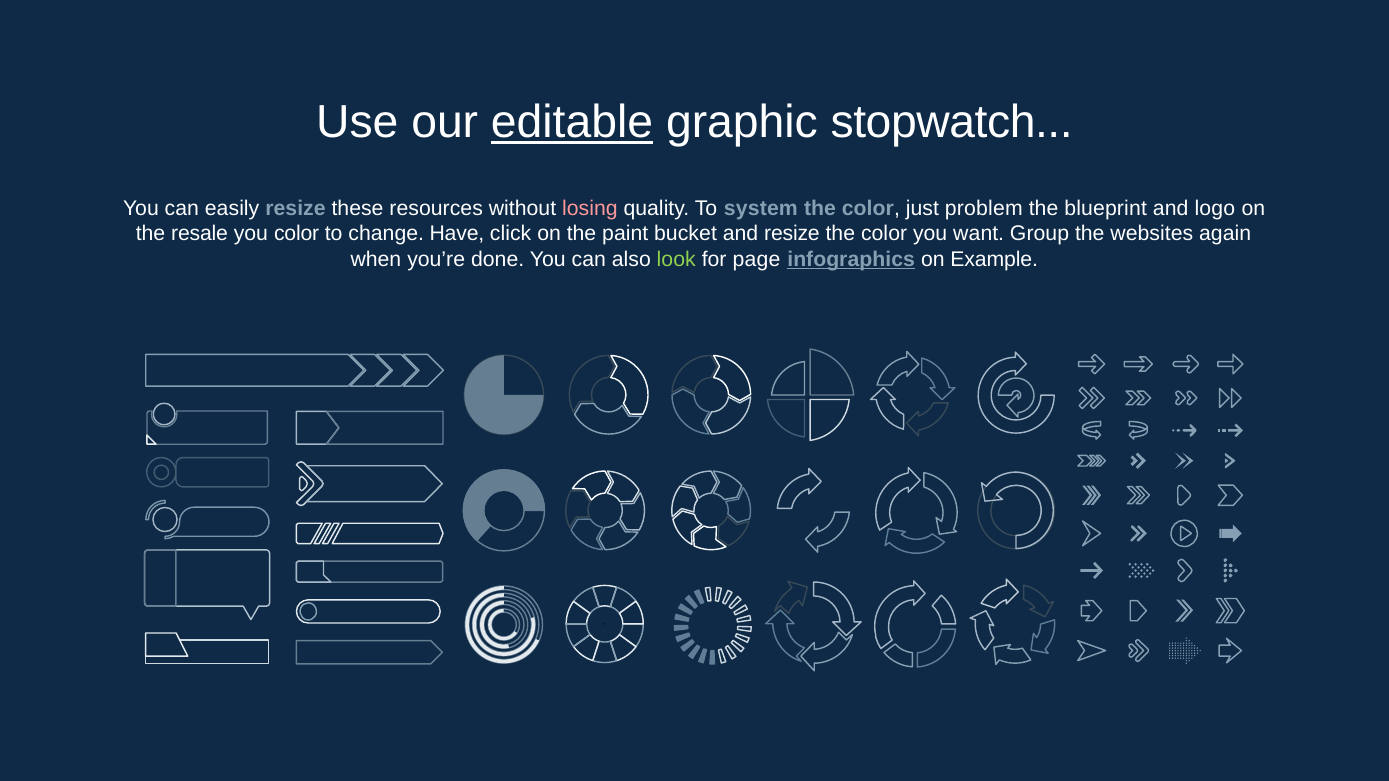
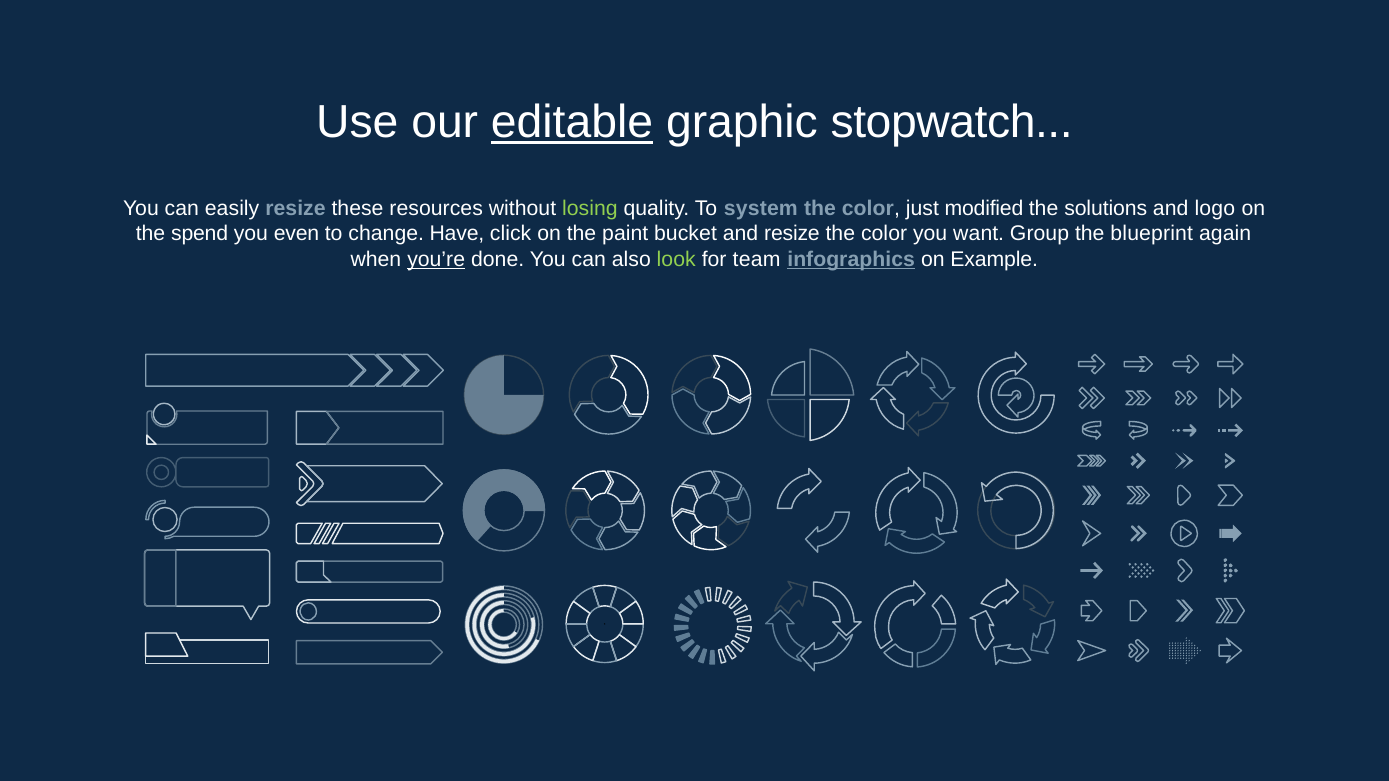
losing colour: pink -> light green
problem: problem -> modified
blueprint: blueprint -> solutions
resale: resale -> spend
you color: color -> even
websites: websites -> blueprint
you’re underline: none -> present
page: page -> team
